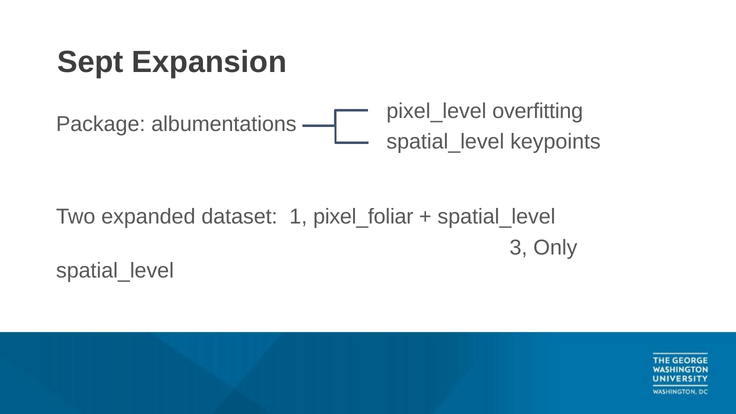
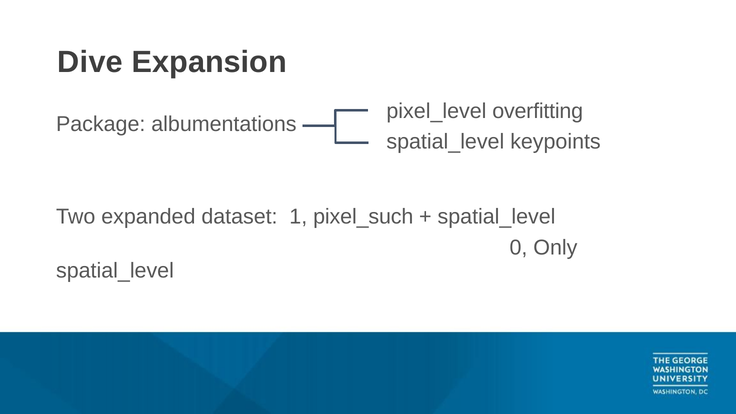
Sept: Sept -> Dive
pixel_foliar: pixel_foliar -> pixel_such
3: 3 -> 0
